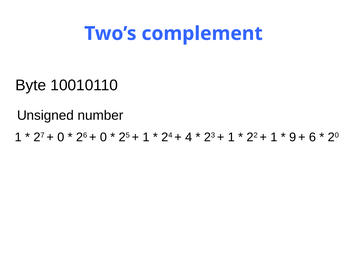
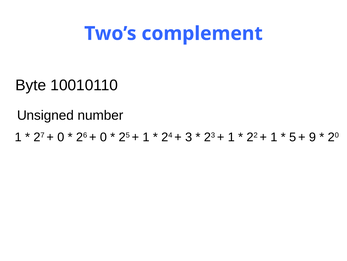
4: 4 -> 3
9: 9 -> 5
6: 6 -> 9
